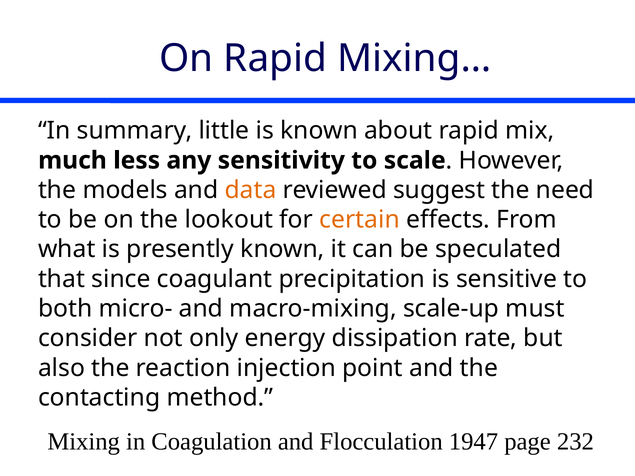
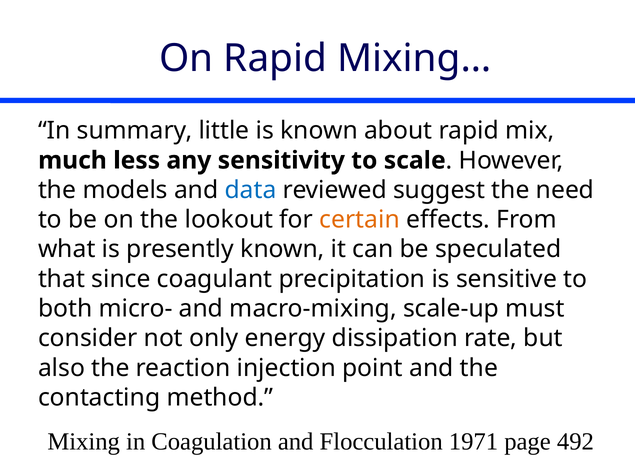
data colour: orange -> blue
1947: 1947 -> 1971
232: 232 -> 492
